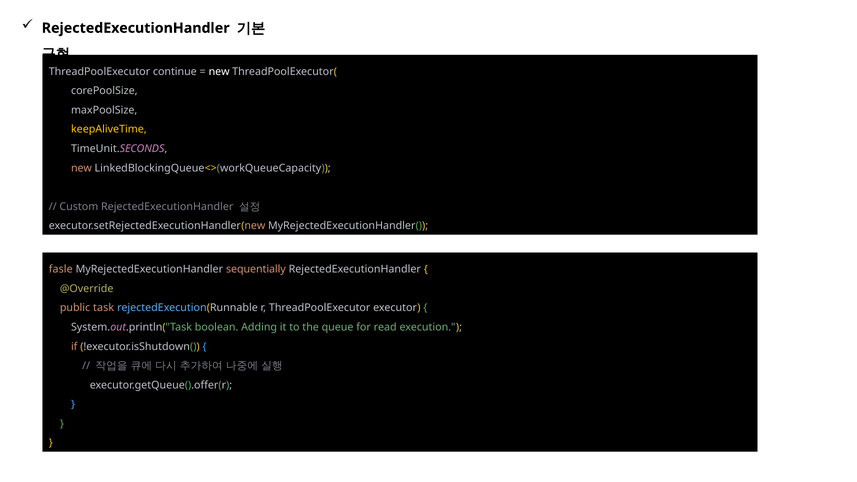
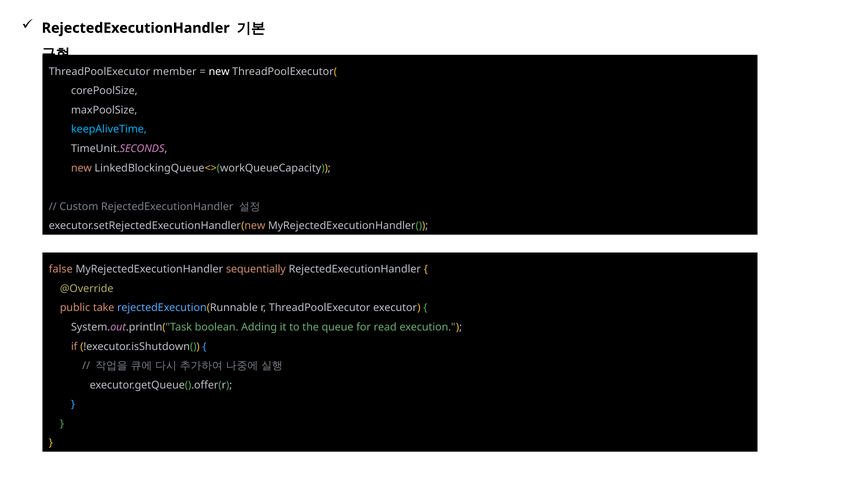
continue: continue -> member
keepAliveTime colour: yellow -> light blue
fasle: fasle -> false
task: task -> take
